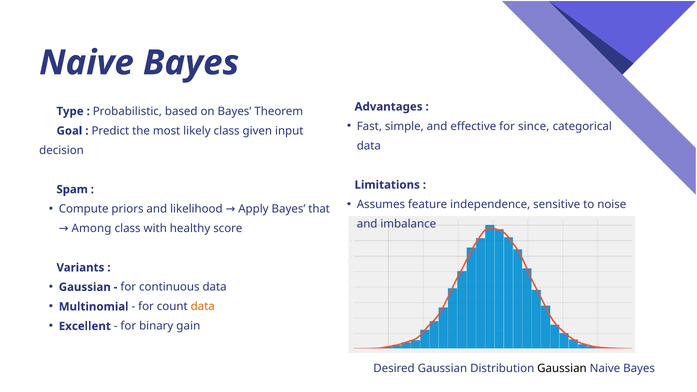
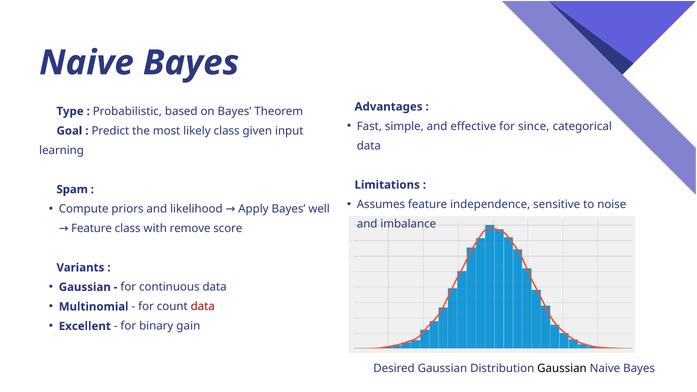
decision: decision -> learning
that: that -> well
Among at (91, 229): Among -> Feature
healthy: healthy -> remove
data at (203, 307) colour: orange -> red
